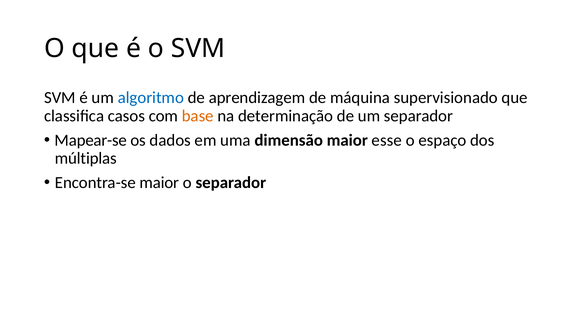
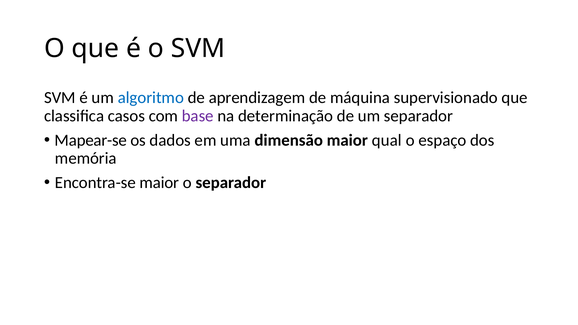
base colour: orange -> purple
esse: esse -> qual
múltiplas: múltiplas -> memória
